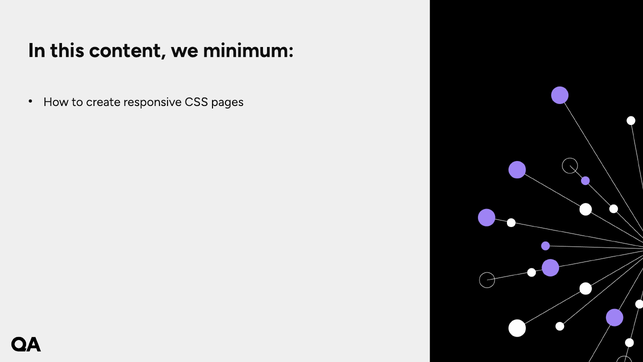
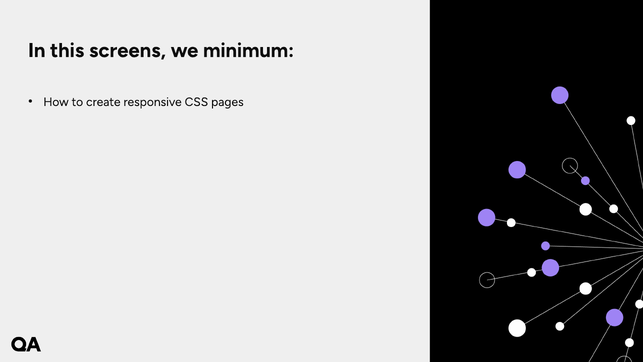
content: content -> screens
